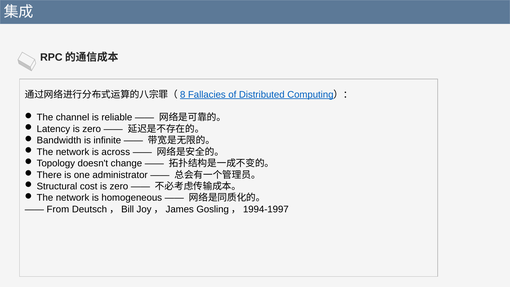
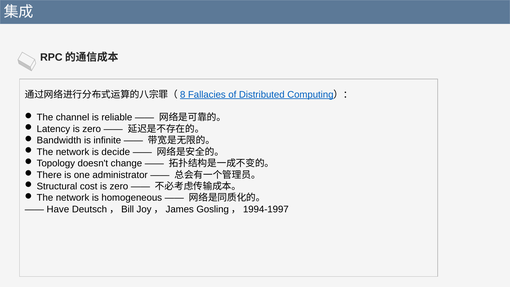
across: across -> decide
From: From -> Have
